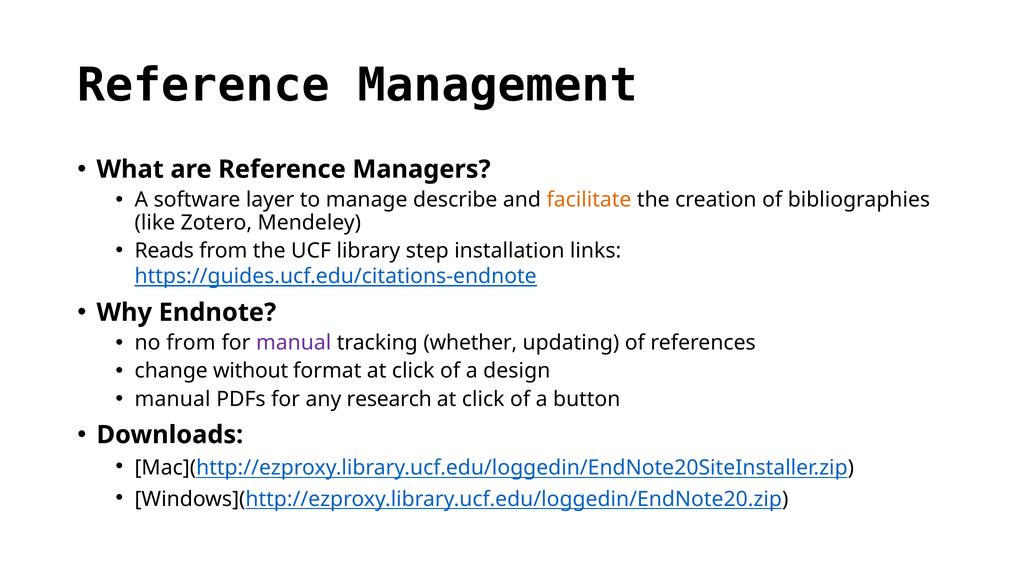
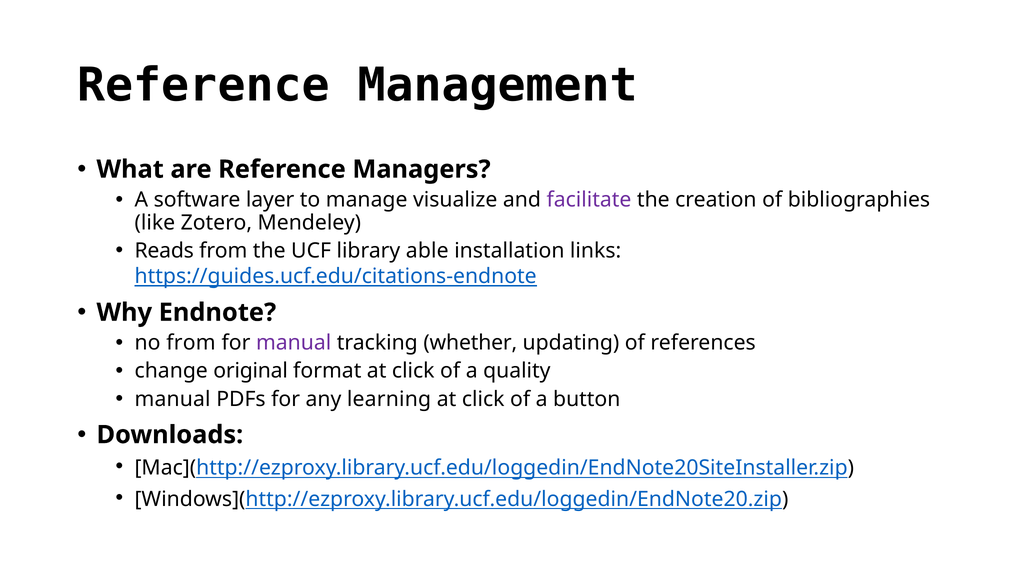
describe: describe -> visualize
facilitate colour: orange -> purple
step: step -> able
without: without -> original
design: design -> quality
research: research -> learning
